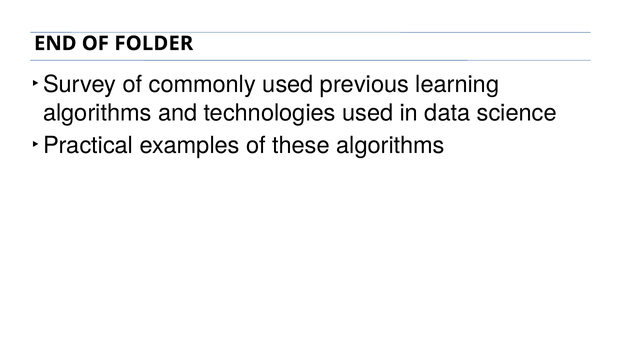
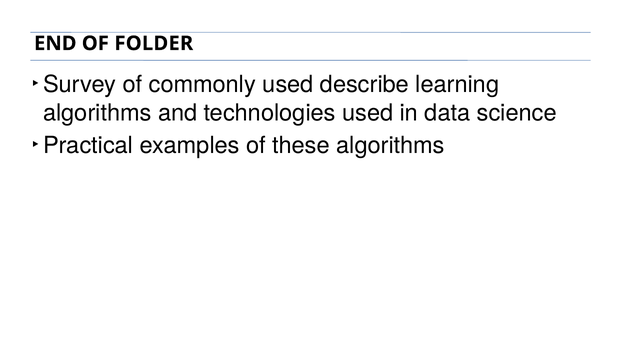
previous: previous -> describe
